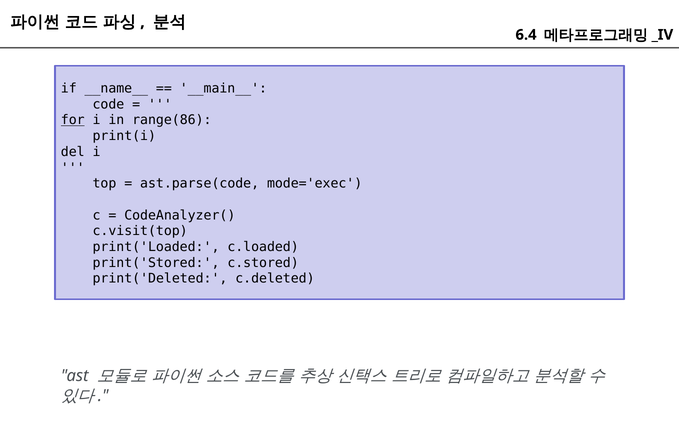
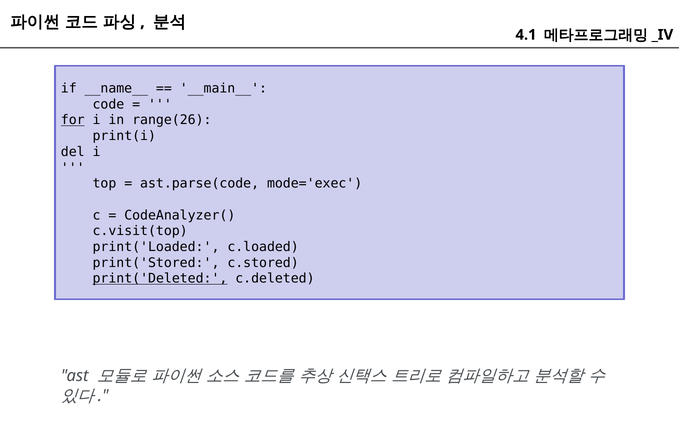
6.4: 6.4 -> 4.1
range(86: range(86 -> range(26
print('Deleted underline: none -> present
